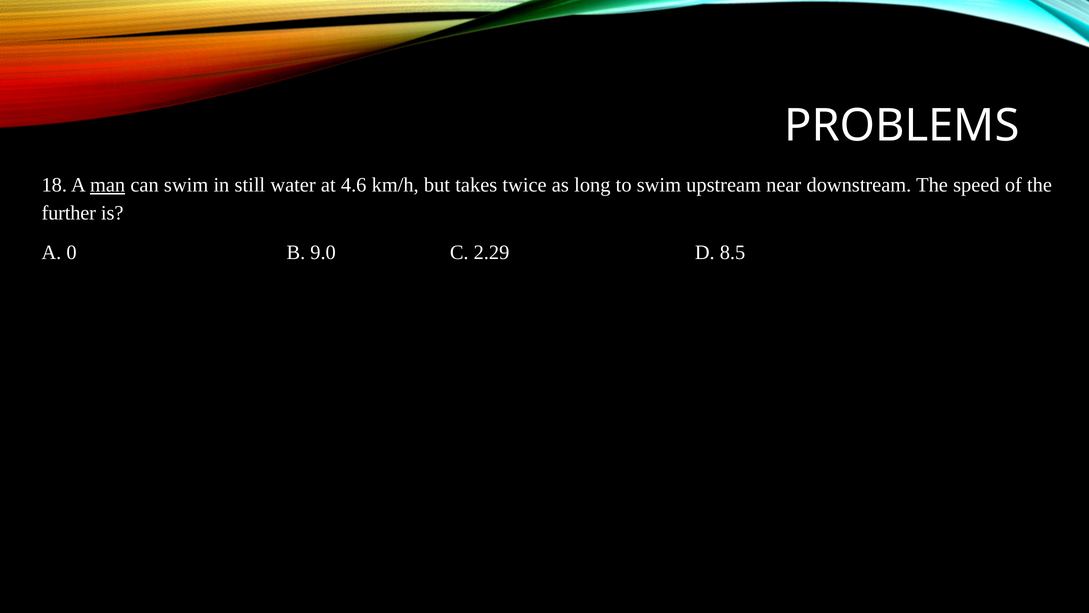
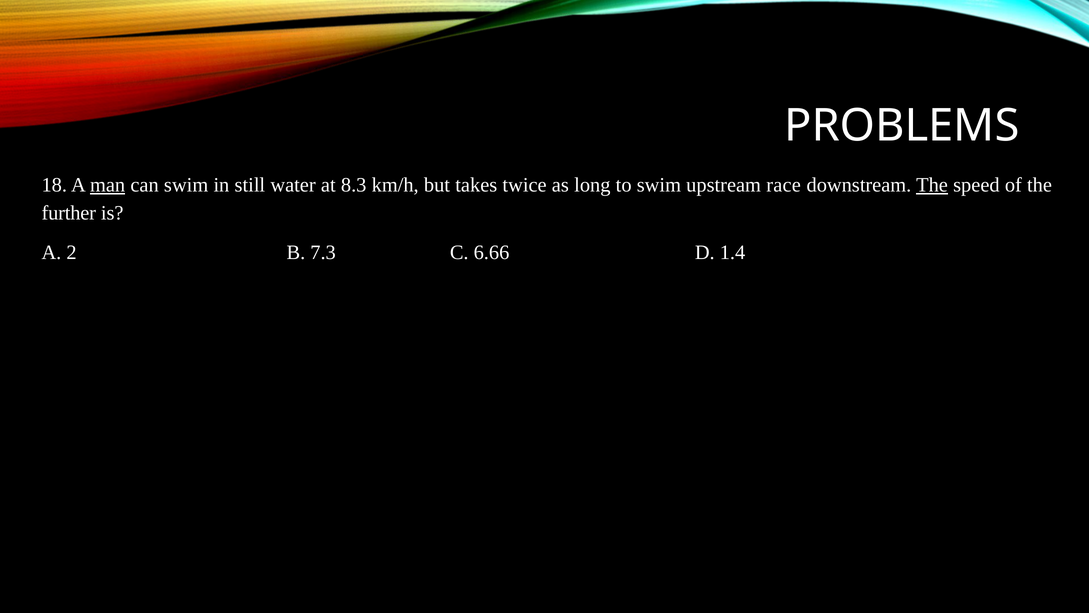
4.6: 4.6 -> 8.3
near: near -> race
The at (932, 185) underline: none -> present
0: 0 -> 2
9.0: 9.0 -> 7.3
2.29: 2.29 -> 6.66
8.5: 8.5 -> 1.4
